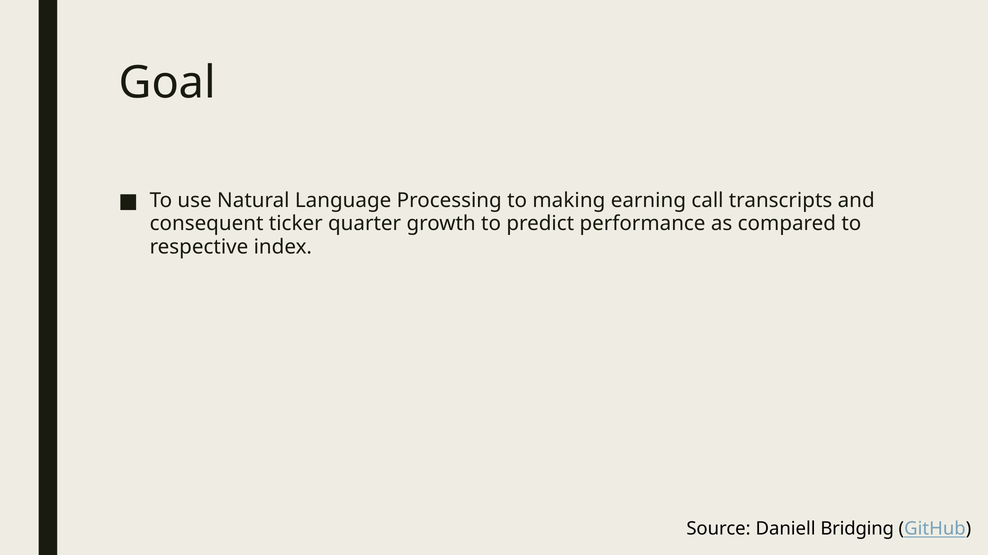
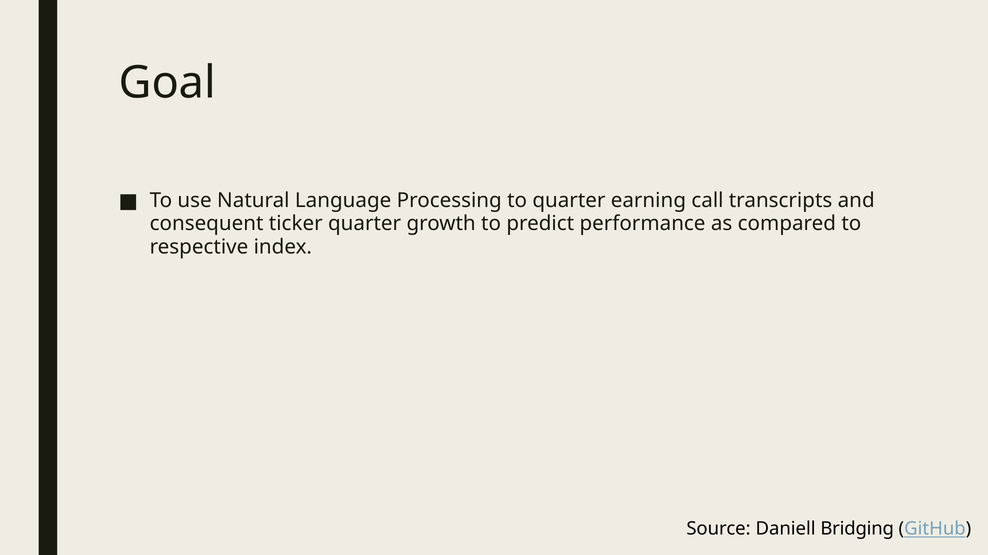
to making: making -> quarter
